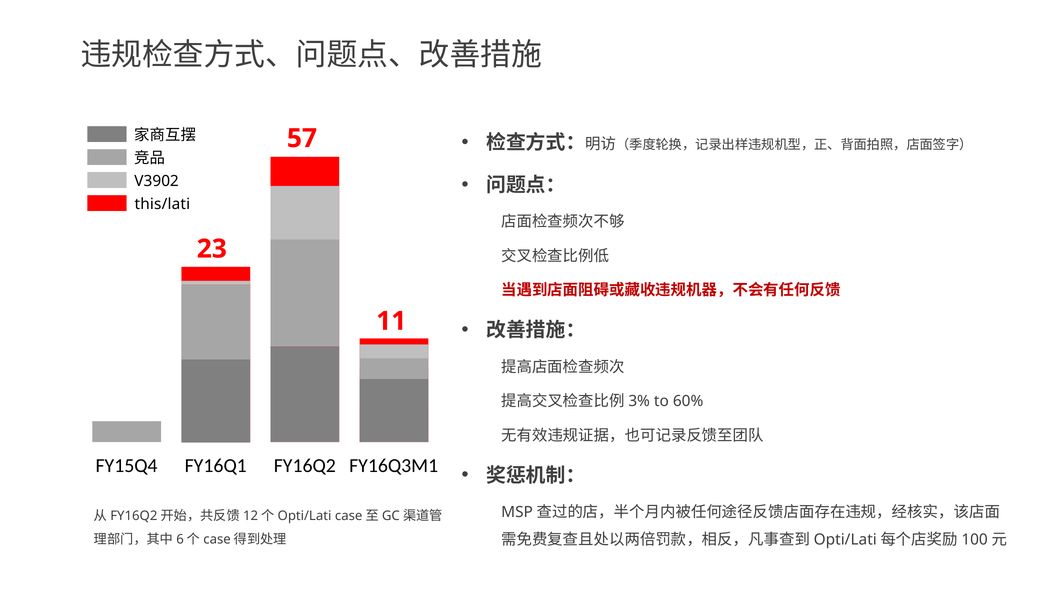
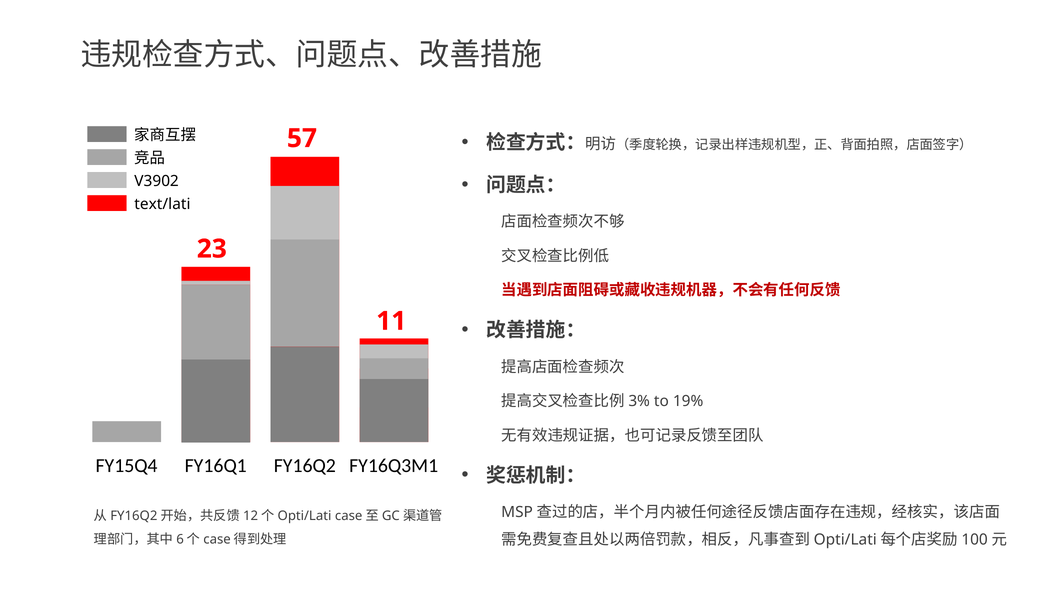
this/lati: this/lati -> text/lati
60%: 60% -> 19%
